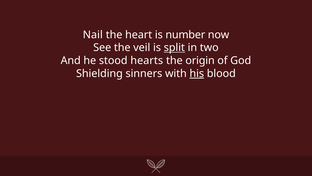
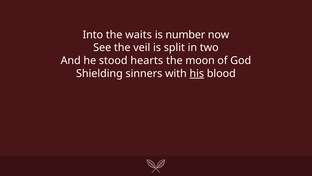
Nail: Nail -> Into
heart: heart -> waits
split underline: present -> none
origin: origin -> moon
